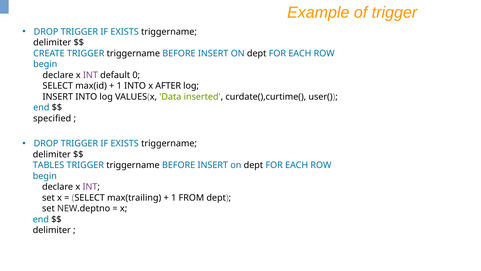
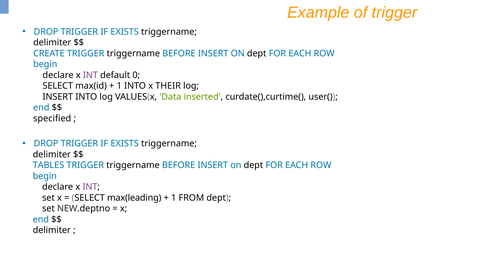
AFTER: AFTER -> THEIR
max(trailing: max(trailing -> max(leading
